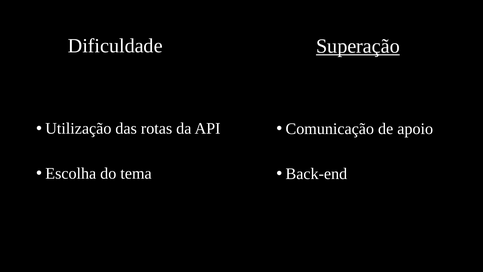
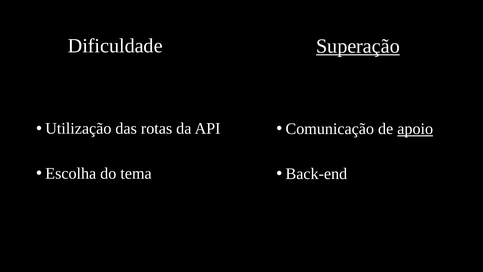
apoio underline: none -> present
